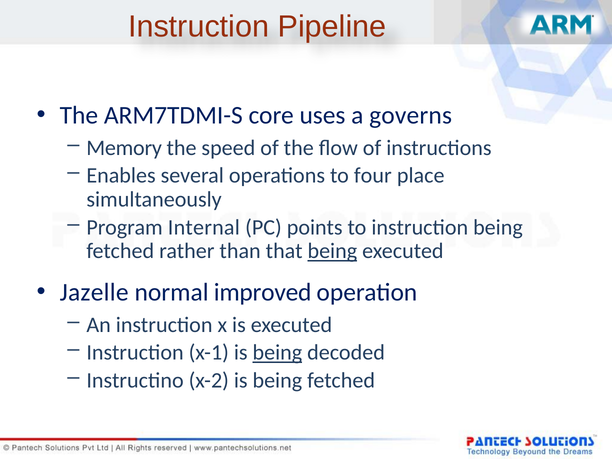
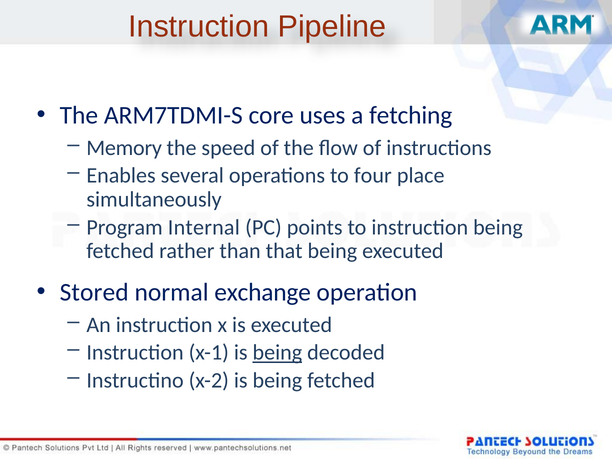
governs: governs -> fetching
being at (332, 251) underline: present -> none
Jazelle: Jazelle -> Stored
improved: improved -> exchange
